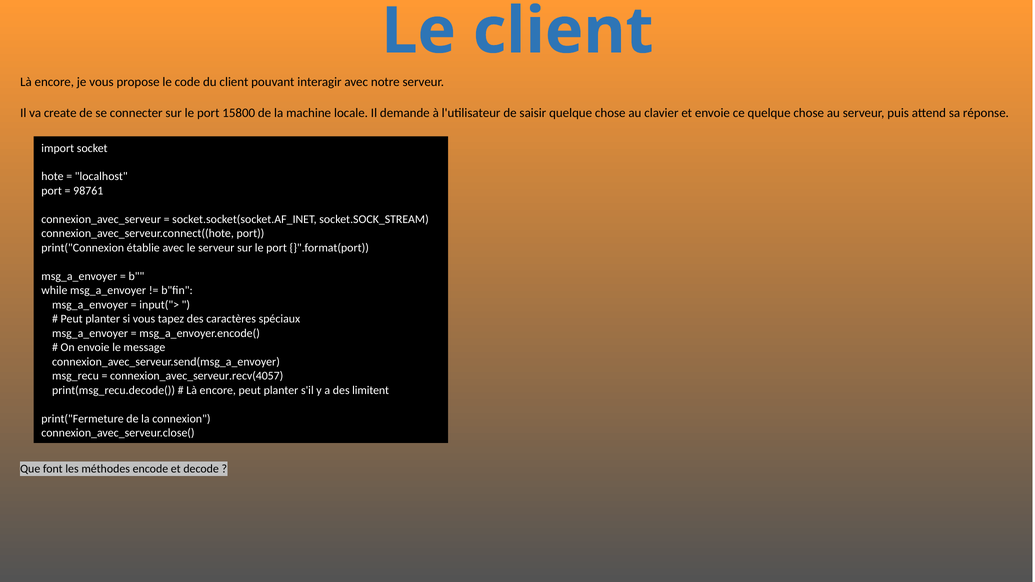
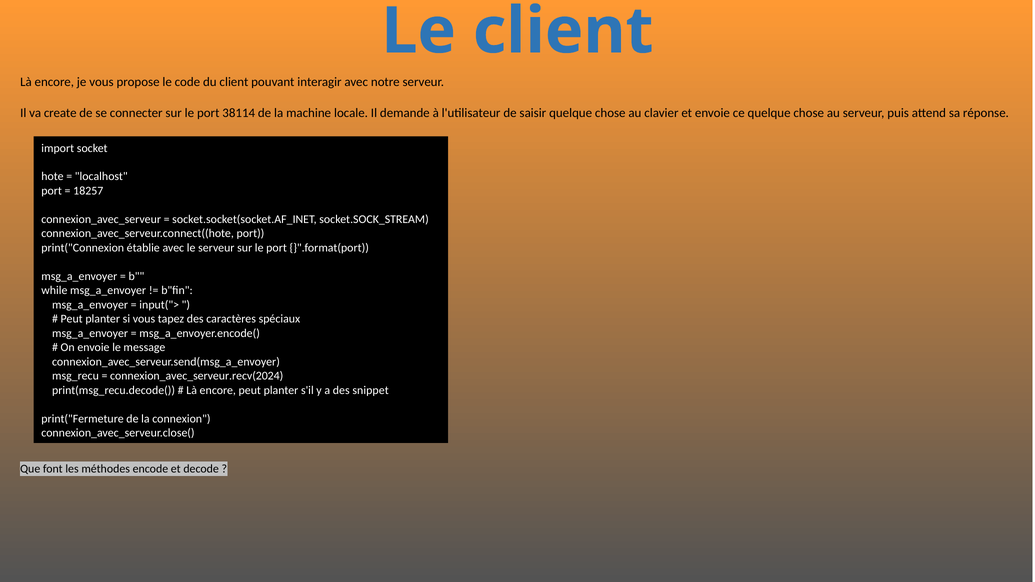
15800: 15800 -> 38114
98761: 98761 -> 18257
connexion_avec_serveur.recv(4057: connexion_avec_serveur.recv(4057 -> connexion_avec_serveur.recv(2024
limitent: limitent -> snippet
